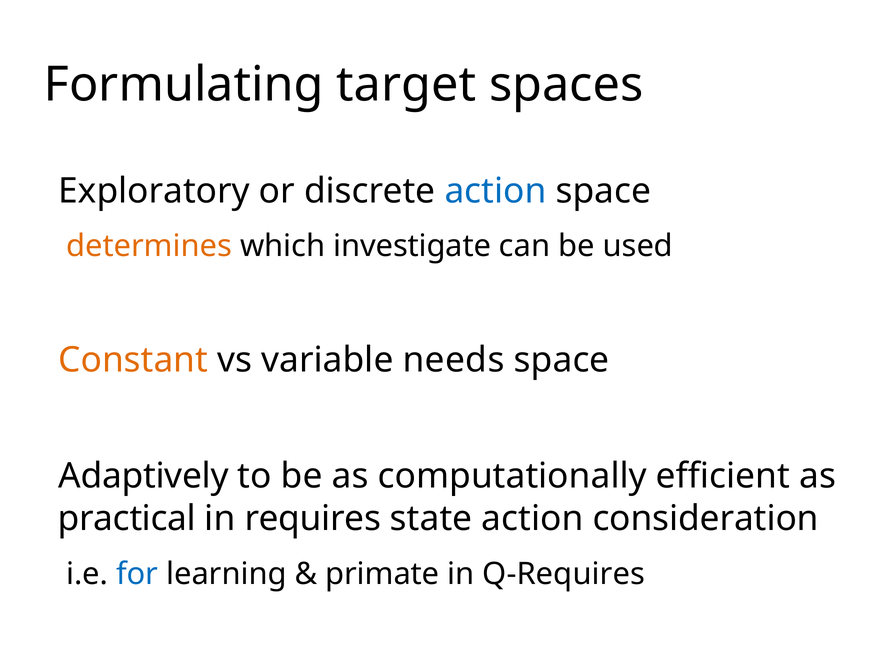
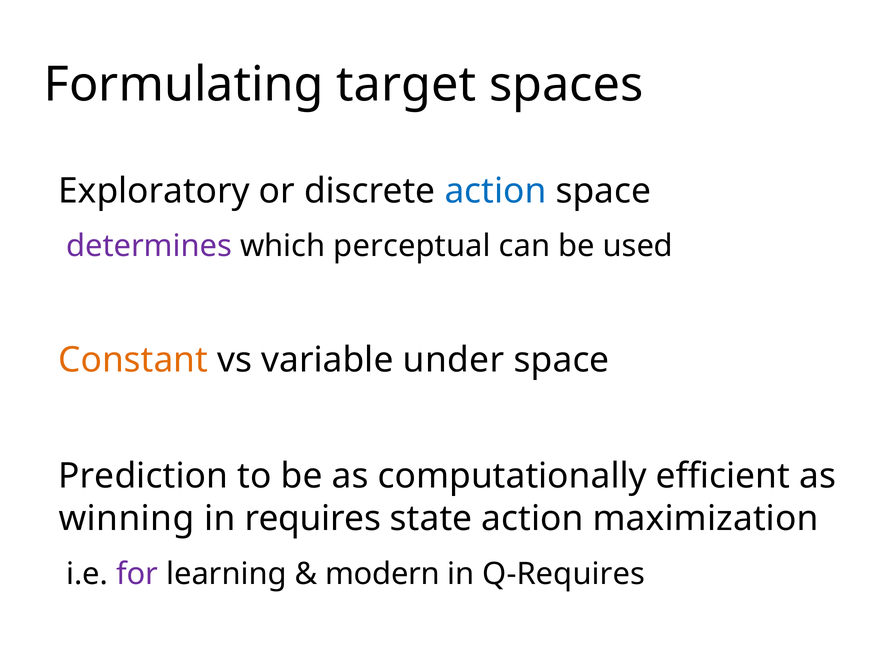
determines colour: orange -> purple
investigate: investigate -> perceptual
needs: needs -> under
Adaptively: Adaptively -> Prediction
practical: practical -> winning
consideration: consideration -> maximization
for colour: blue -> purple
primate: primate -> modern
